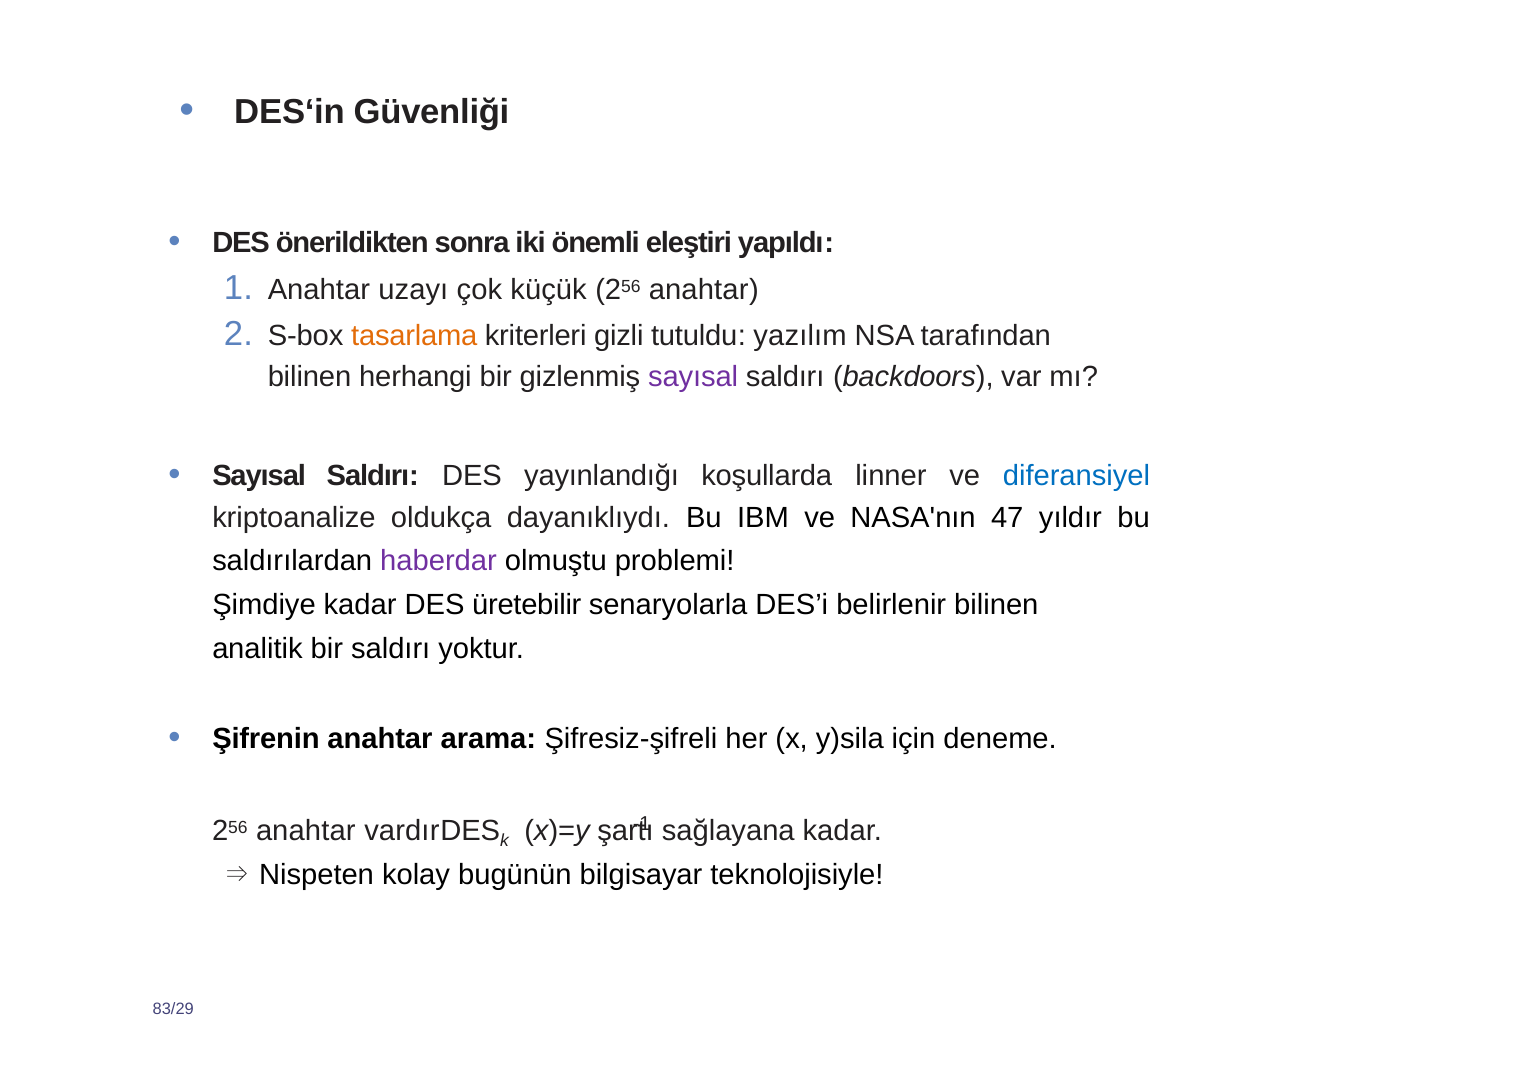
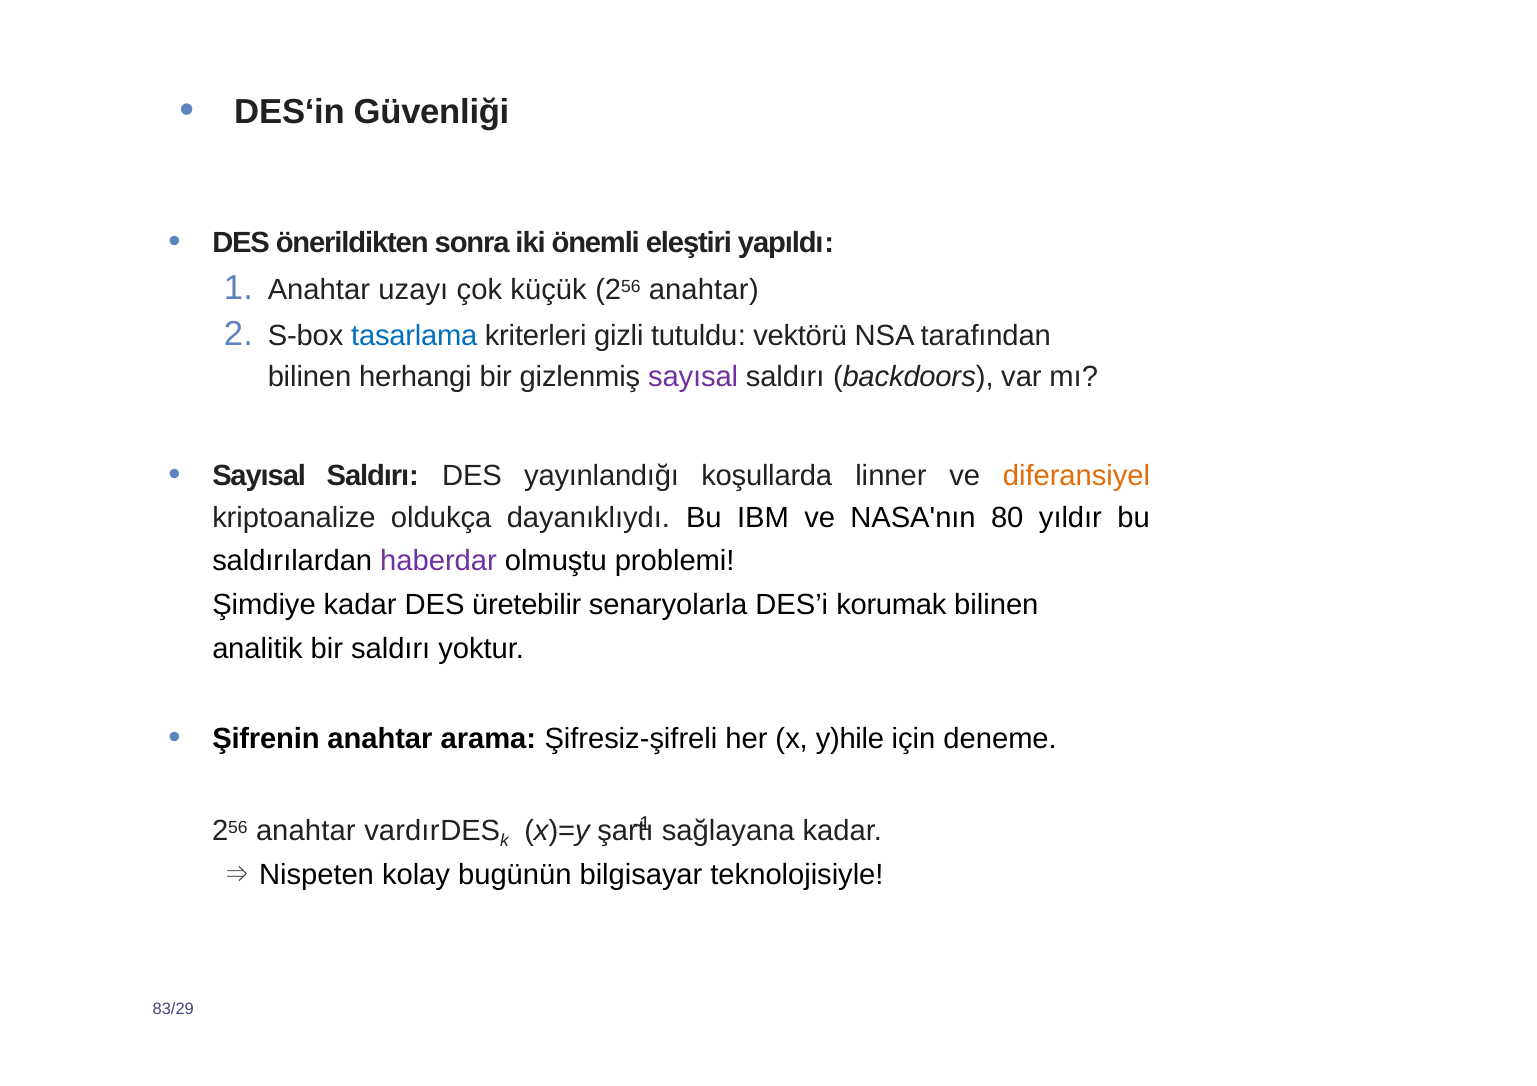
tasarlama colour: orange -> blue
yazılım: yazılım -> vektörü
diferansiyel colour: blue -> orange
47: 47 -> 80
belirlenir: belirlenir -> korumak
y)sila: y)sila -> y)hile
